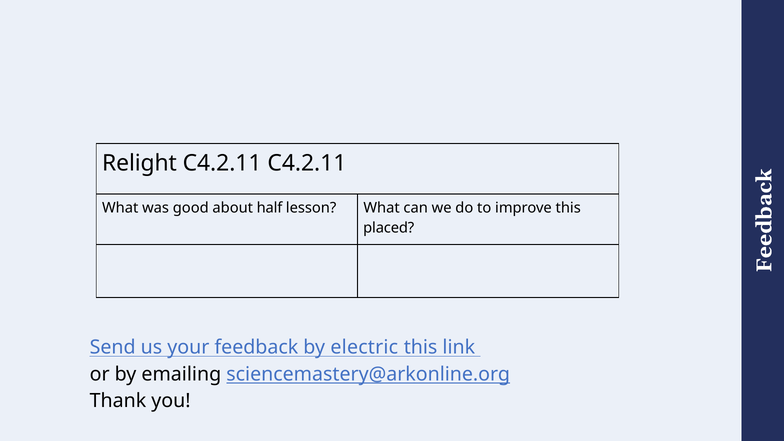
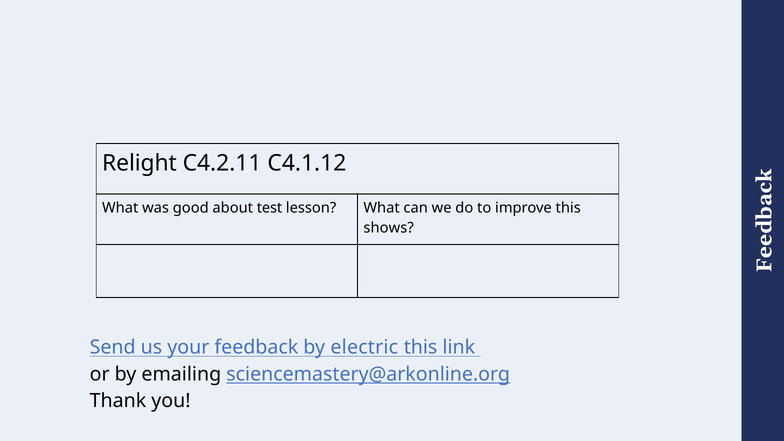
C4.2.11 C4.2.11: C4.2.11 -> C4.1.12
half: half -> test
placed: placed -> shows
